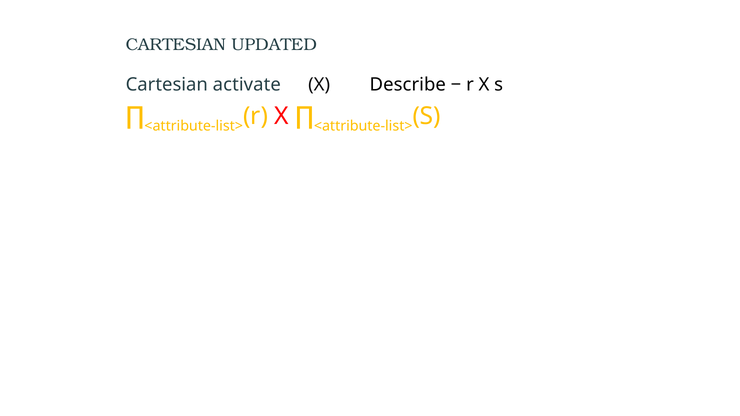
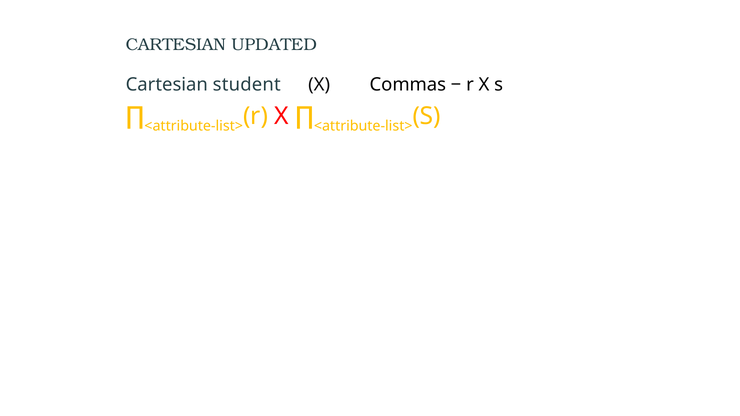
activate: activate -> student
Describe: Describe -> Commas
